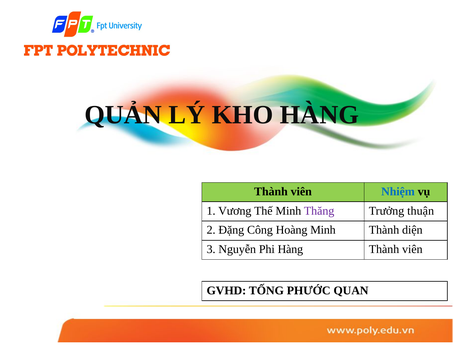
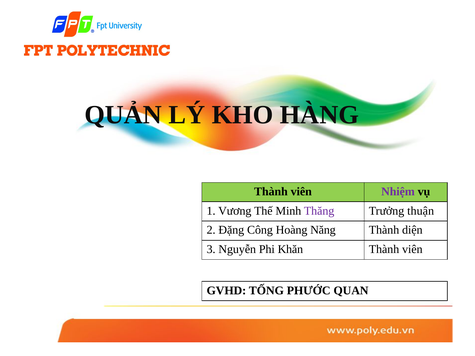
Nhiệm colour: blue -> purple
Hoàng Minh: Minh -> Năng
Phi Hàng: Hàng -> Khăn
